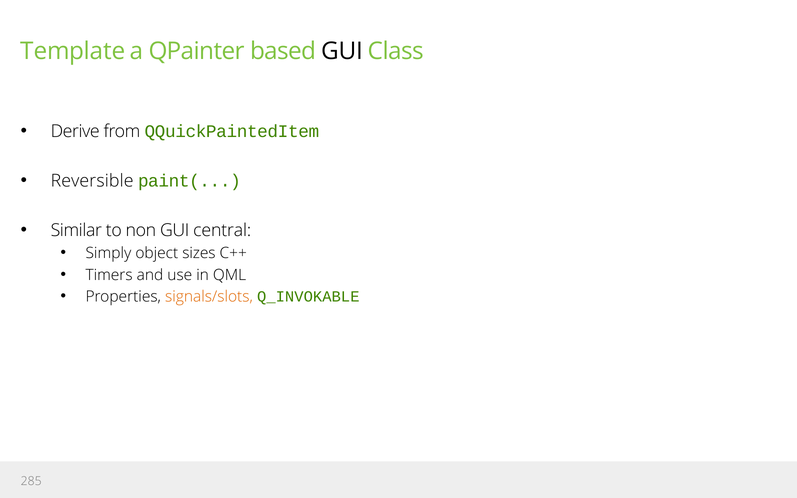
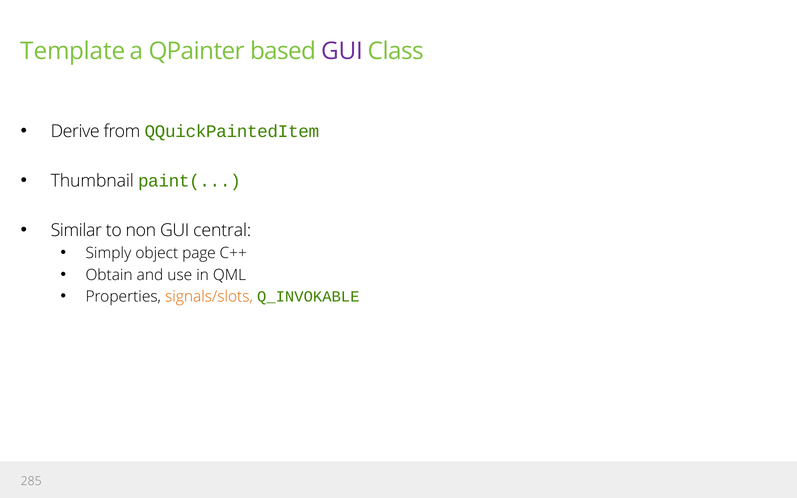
GUI at (342, 51) colour: black -> purple
Reversible: Reversible -> Thumbnail
sizes: sizes -> page
Timers: Timers -> Obtain
